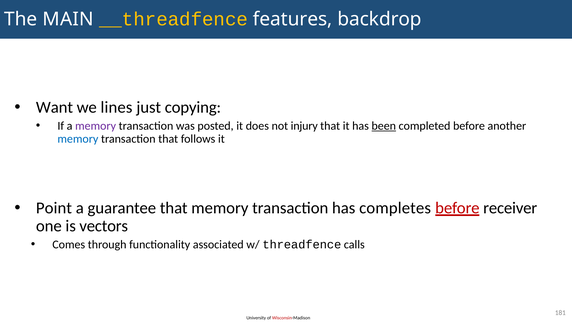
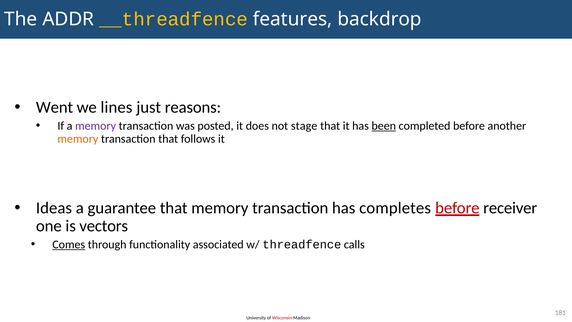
MAIN: MAIN -> ADDR
Want: Want -> Went
copying: copying -> reasons
injury: injury -> stage
memory at (78, 139) colour: blue -> orange
Point: Point -> Ideas
Comes underline: none -> present
